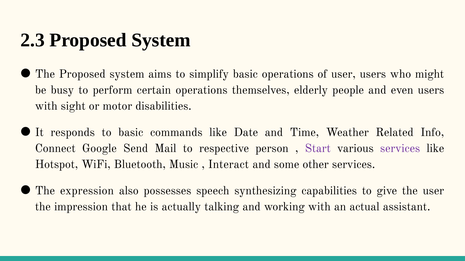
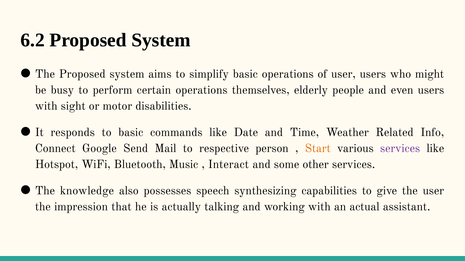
2.3: 2.3 -> 6.2
Start colour: purple -> orange
expression: expression -> knowledge
